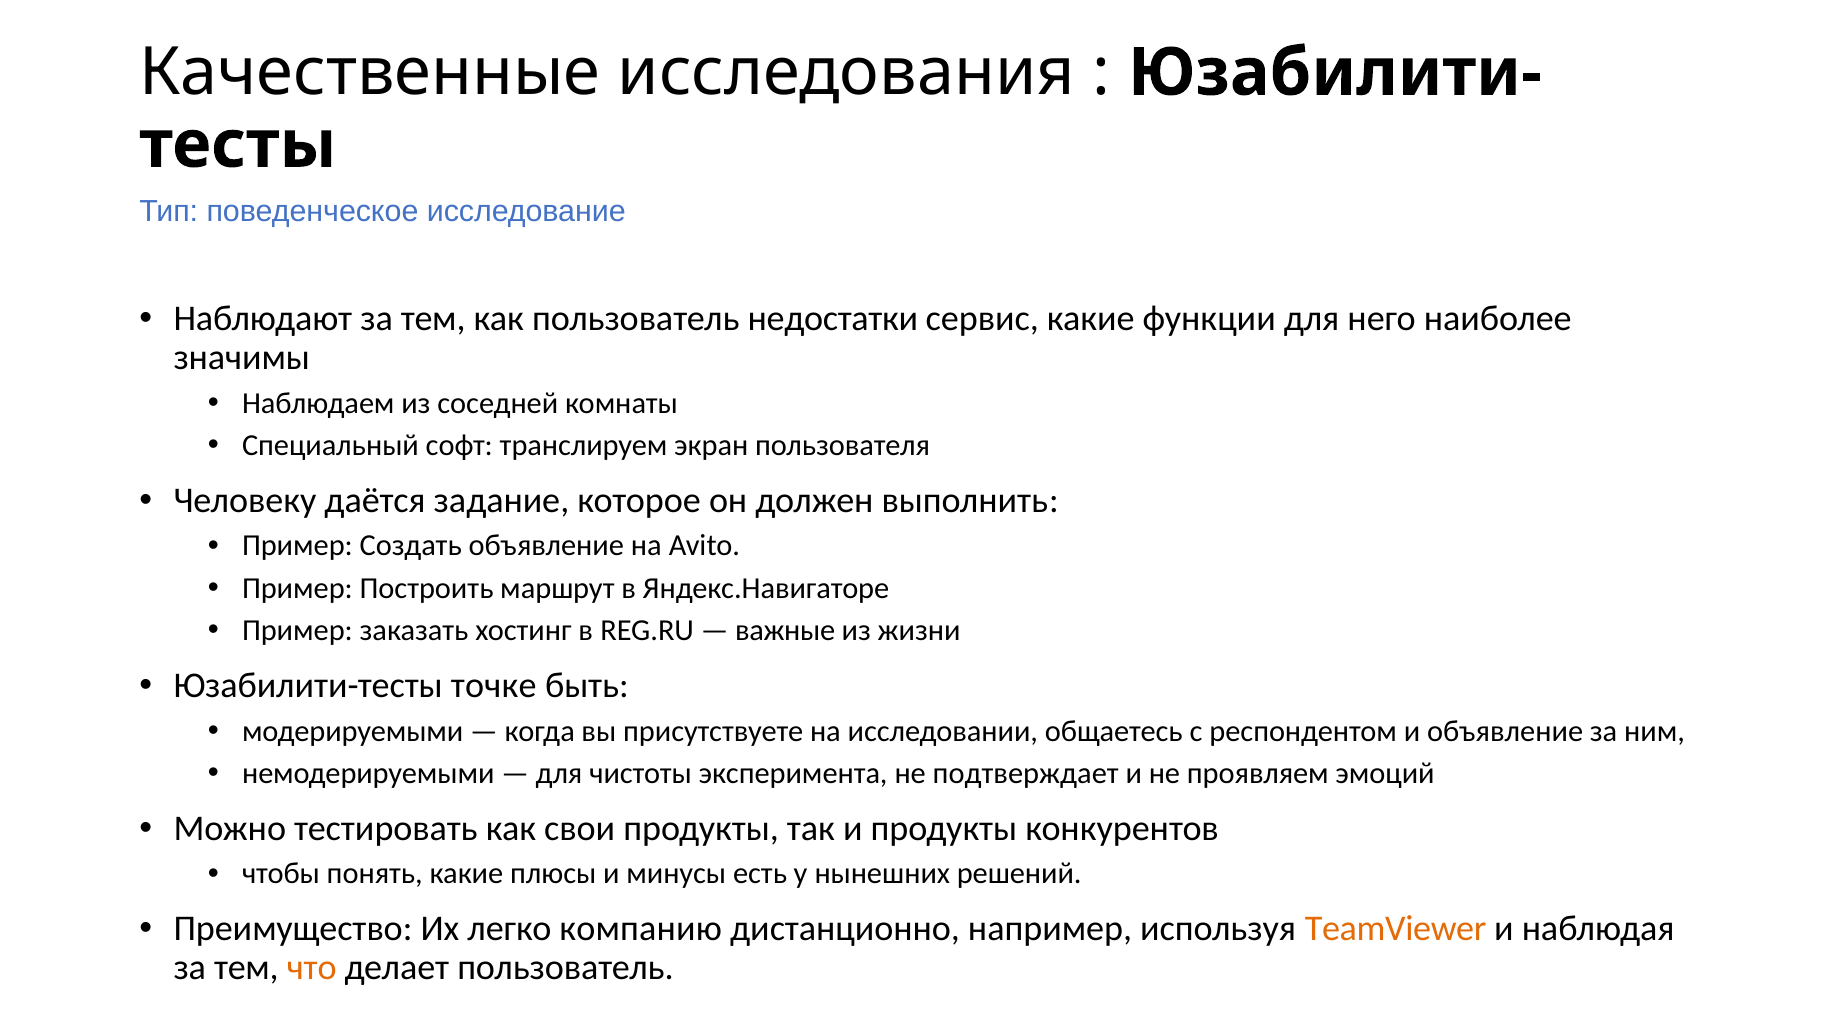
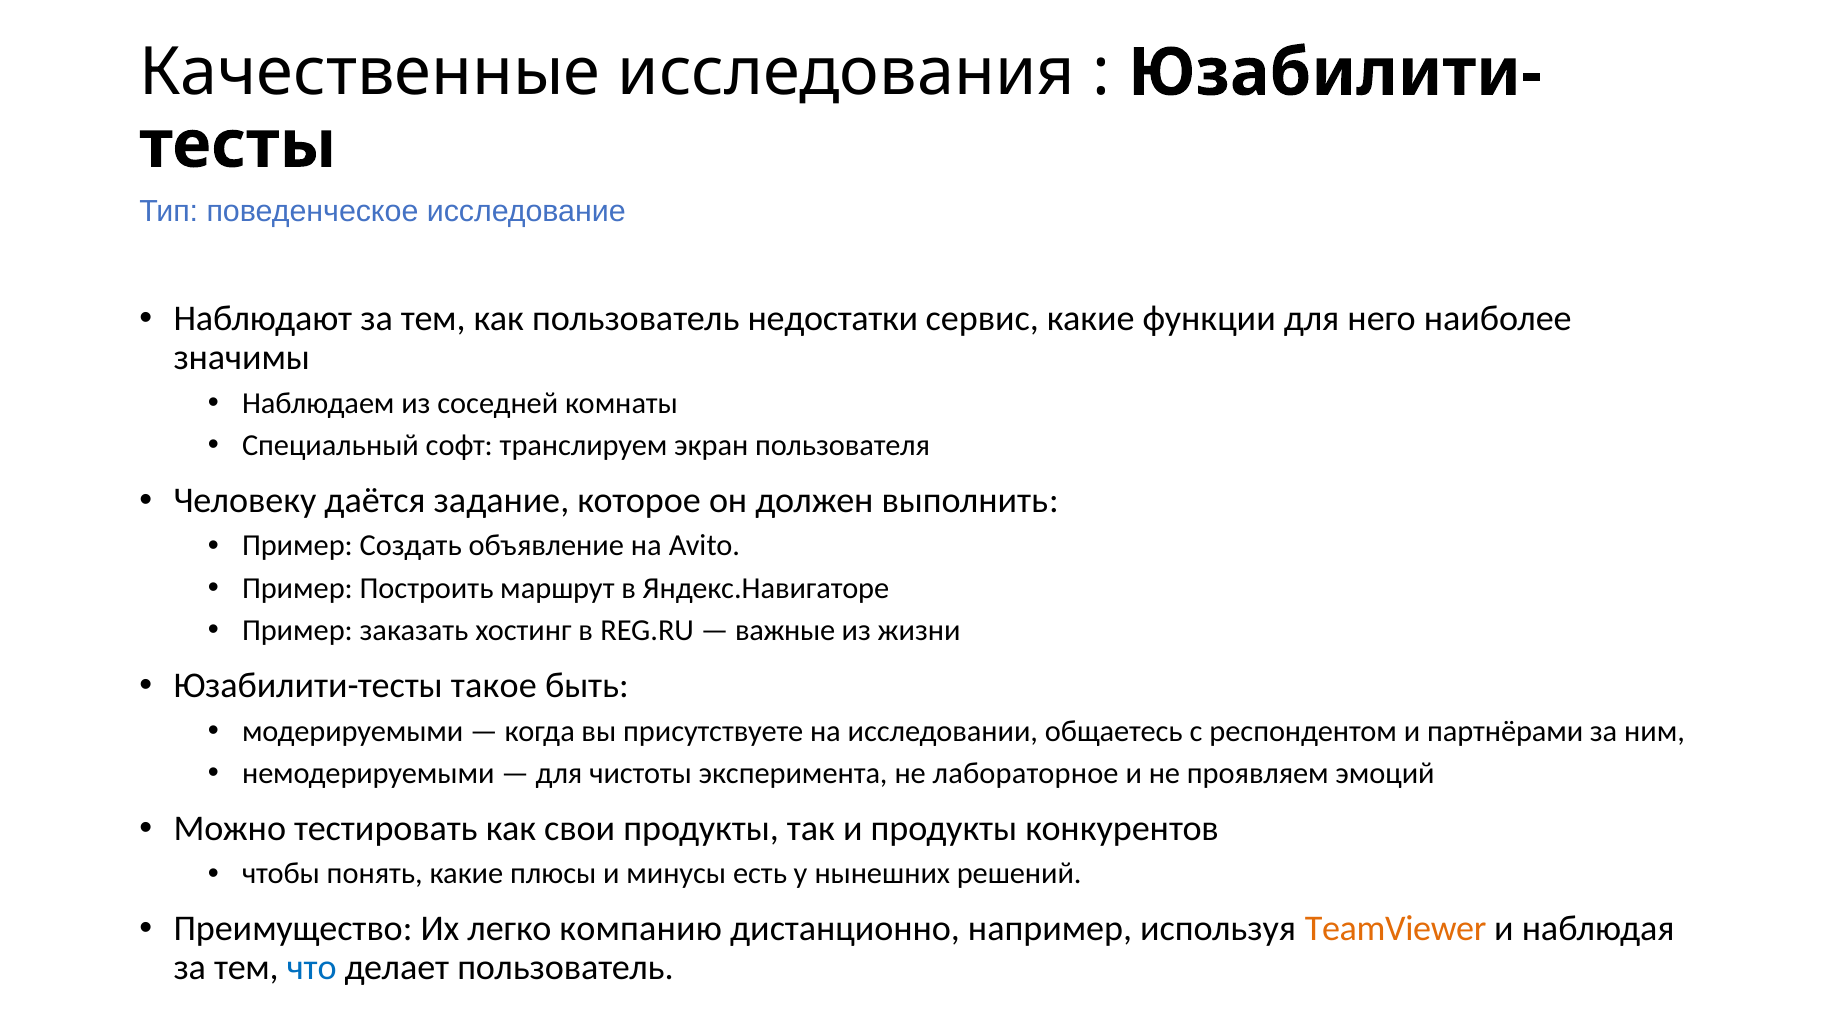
точке: точке -> такое
и объявление: объявление -> партнёрами
подтверждает: подтверждает -> лабораторное
что colour: orange -> blue
